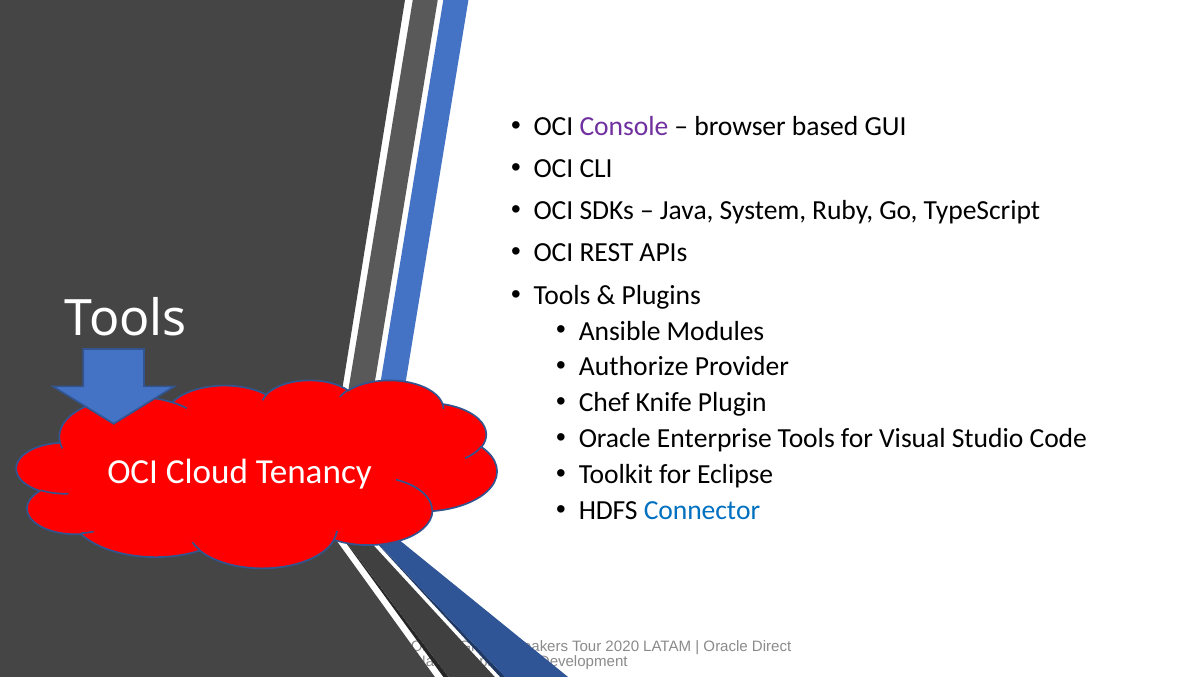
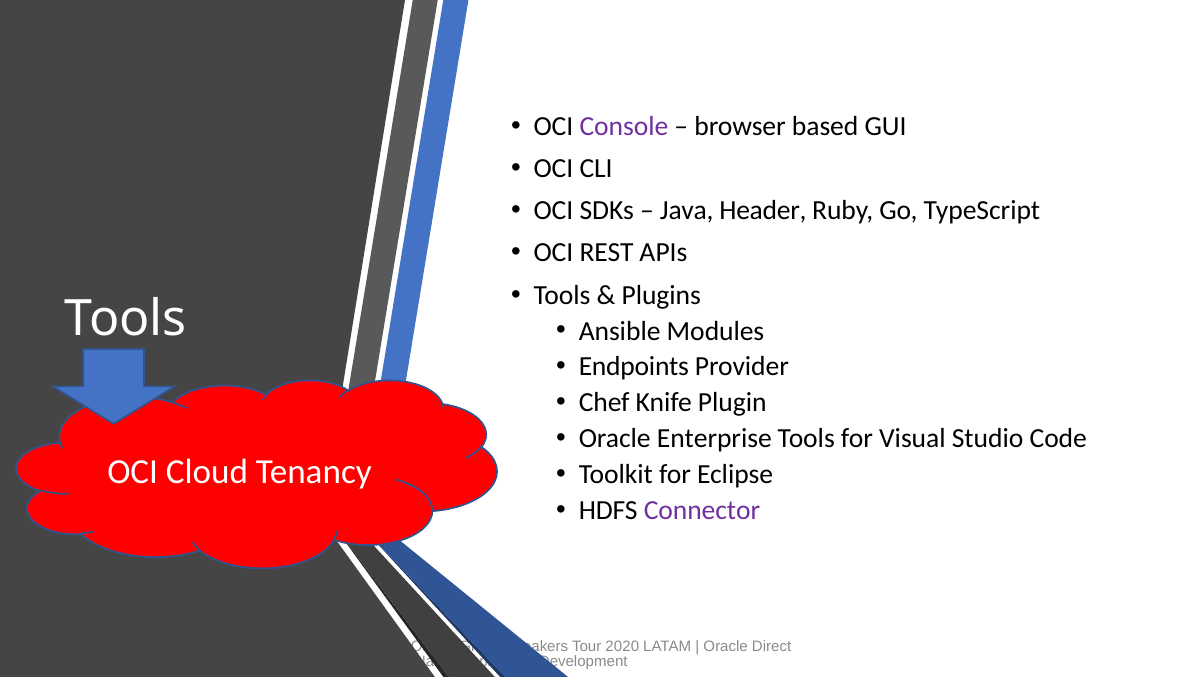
System: System -> Header
Authorize: Authorize -> Endpoints
Connector colour: blue -> purple
